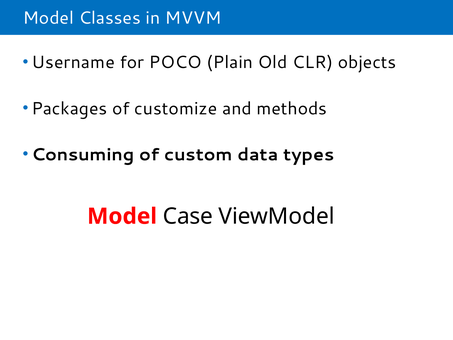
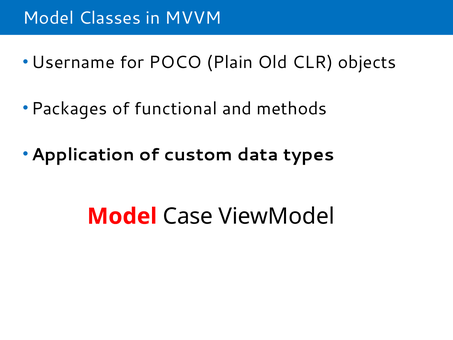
customize: customize -> functional
Consuming: Consuming -> Application
